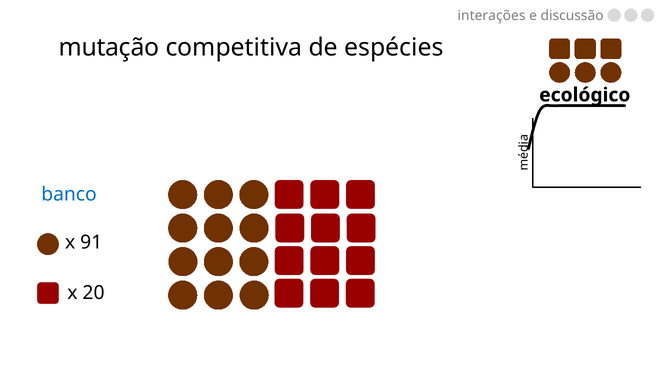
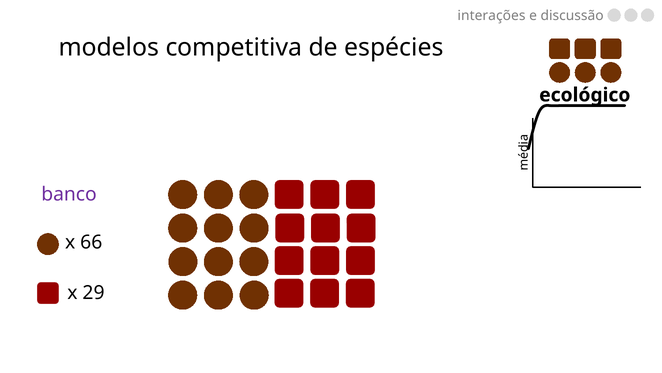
mutação: mutação -> modelos
banco colour: blue -> purple
91: 91 -> 66
20: 20 -> 29
